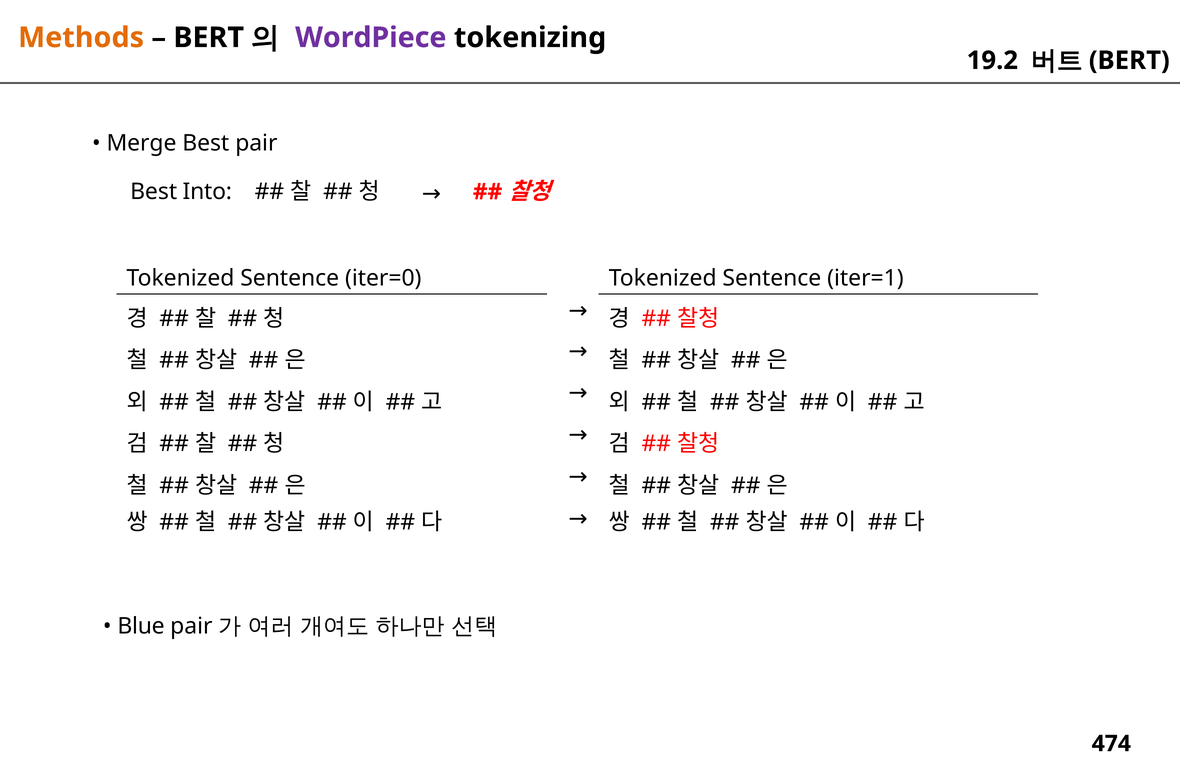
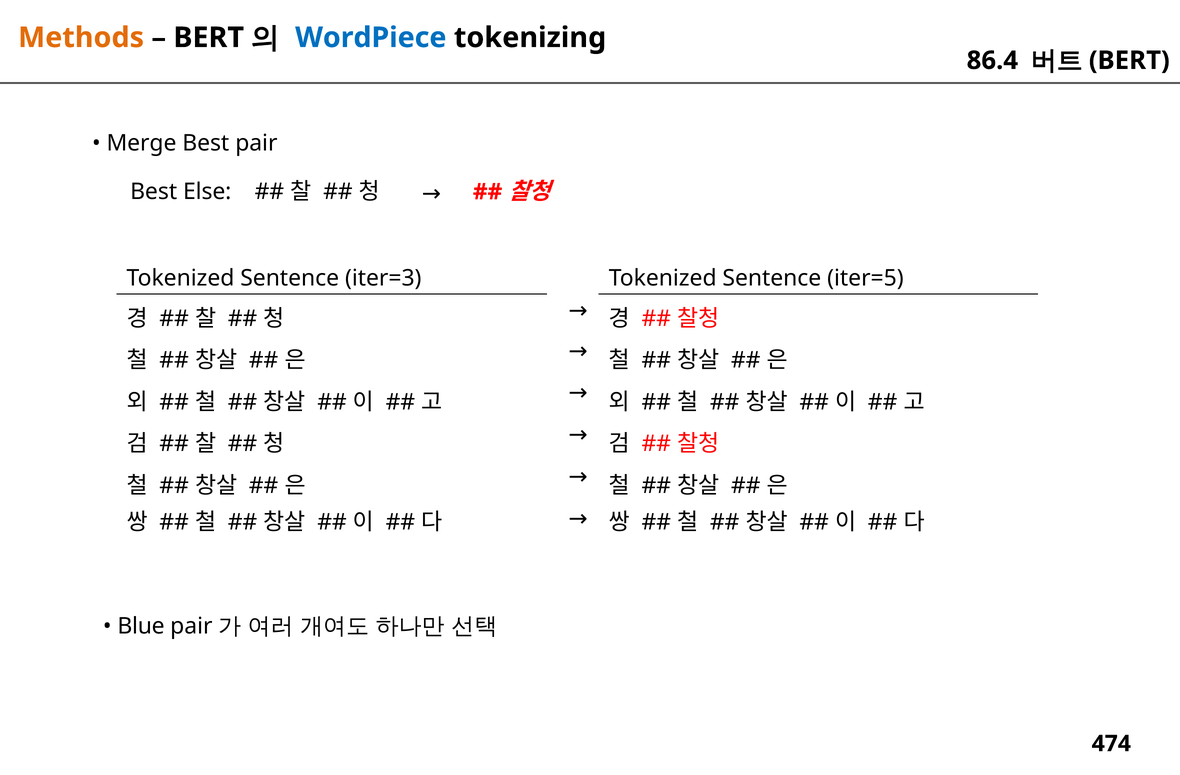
WordPiece colour: purple -> blue
19.2: 19.2 -> 86.4
Into: Into -> Else
iter=0: iter=0 -> iter=3
iter=1: iter=1 -> iter=5
